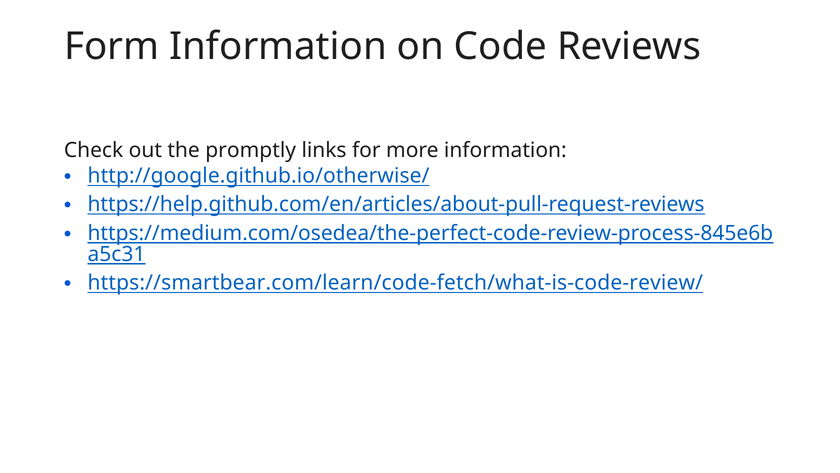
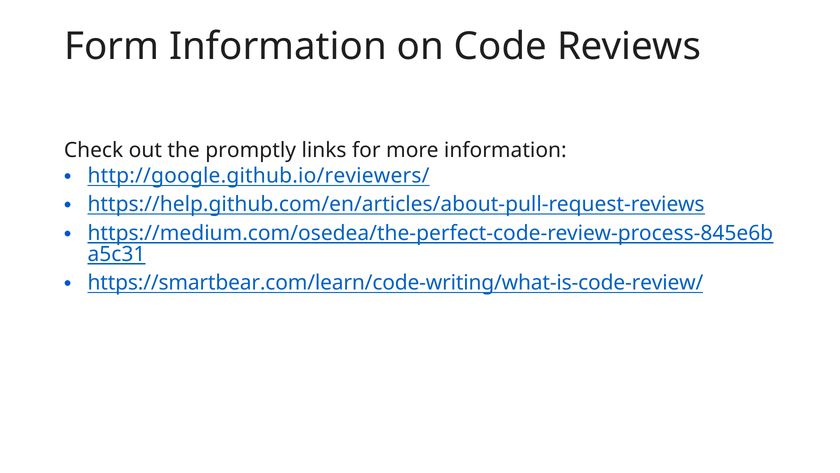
http://google.github.io/otherwise/: http://google.github.io/otherwise/ -> http://google.github.io/reviewers/
https://smartbear.com/learn/code-fetch/what-is-code-review/: https://smartbear.com/learn/code-fetch/what-is-code-review/ -> https://smartbear.com/learn/code-writing/what-is-code-review/
